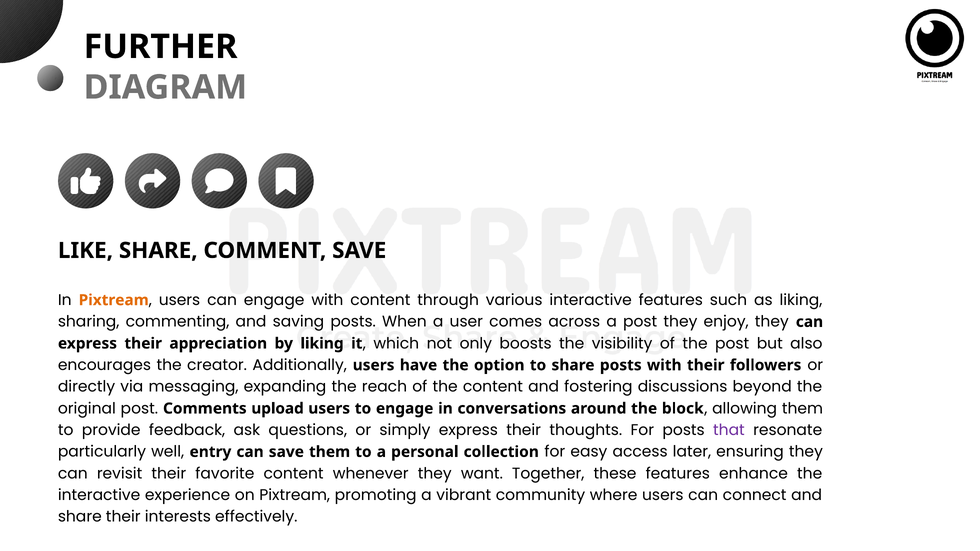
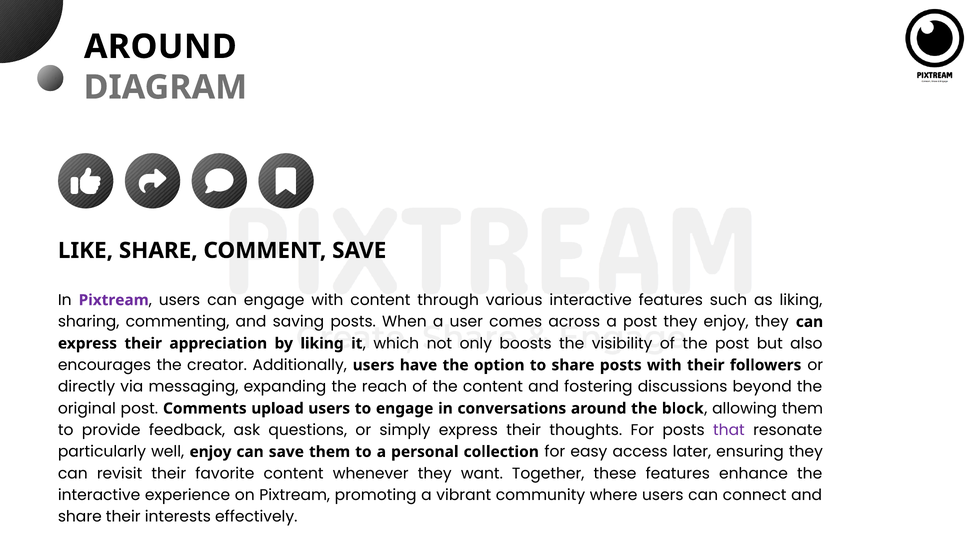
FURTHER at (161, 47): FURTHER -> AROUND
Pixtream at (114, 300) colour: orange -> purple
well entry: entry -> enjoy
